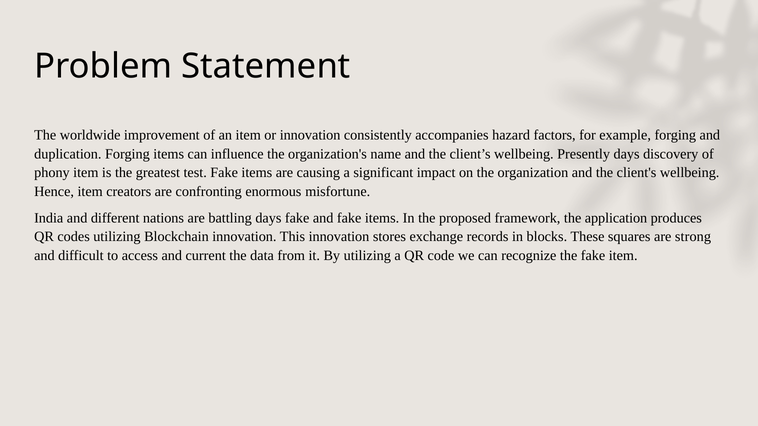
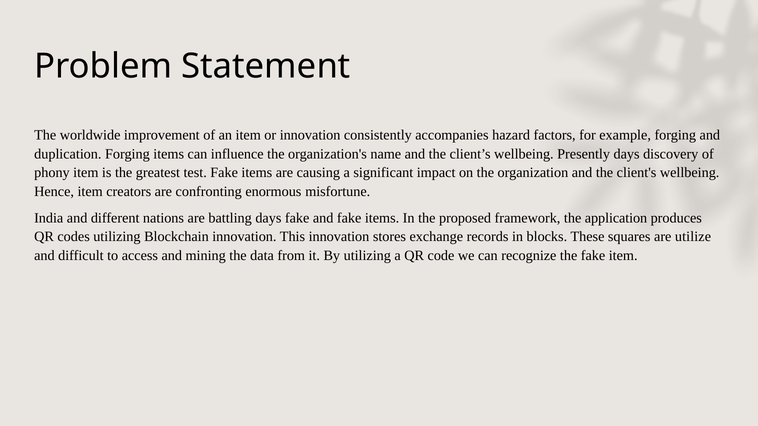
strong: strong -> utilize
current: current -> mining
